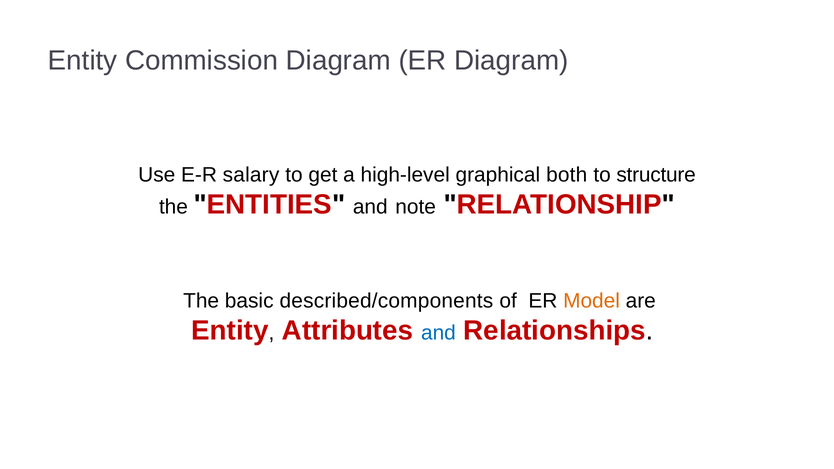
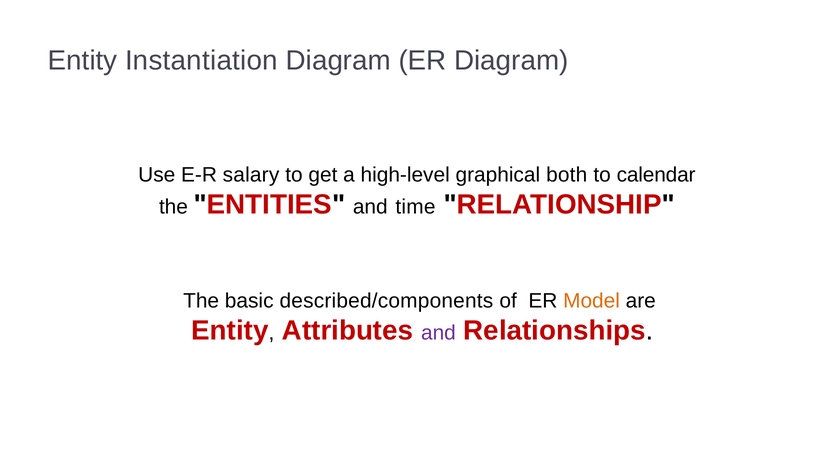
Commission: Commission -> Instantiation
structure: structure -> calendar
note: note -> time
and at (438, 333) colour: blue -> purple
